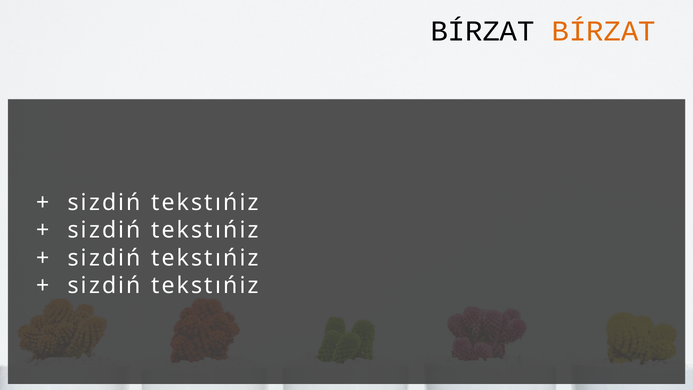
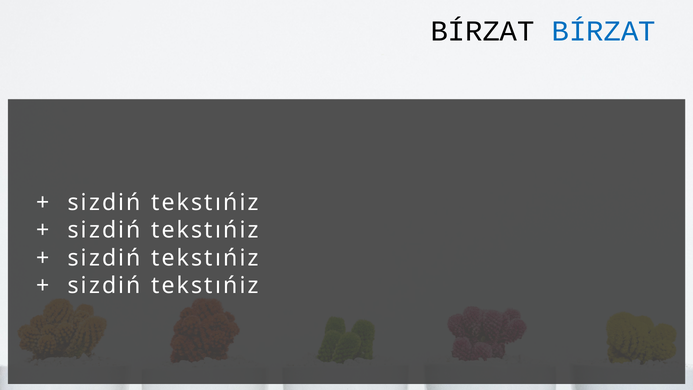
BÍRZAT at (604, 31) colour: orange -> blue
